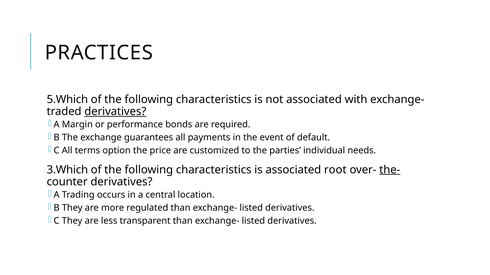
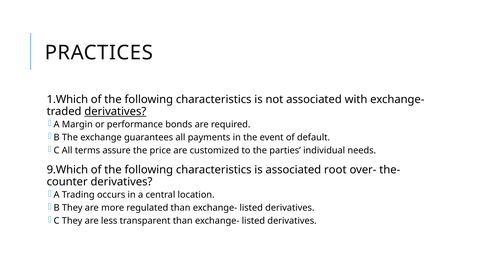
5.Which: 5.Which -> 1.Which
option: option -> assure
3.Which: 3.Which -> 9.Which
the- underline: present -> none
